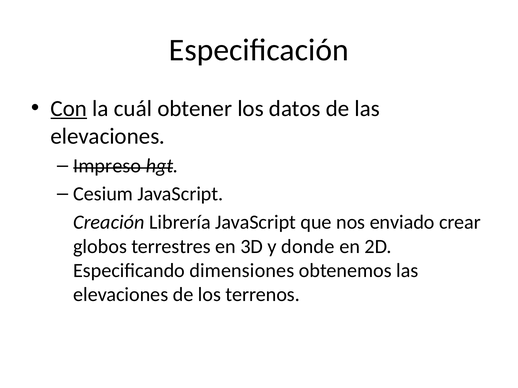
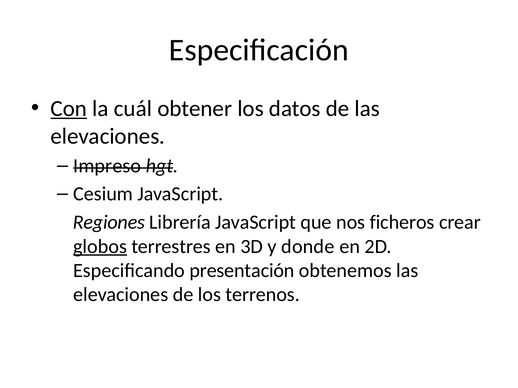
Creación: Creación -> Regiones
enviado: enviado -> ficheros
globos underline: none -> present
dimensiones: dimensiones -> presentación
